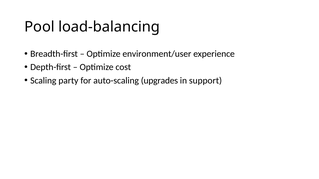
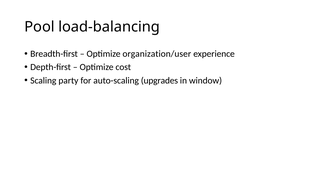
environment/user: environment/user -> organization/user
support: support -> window
